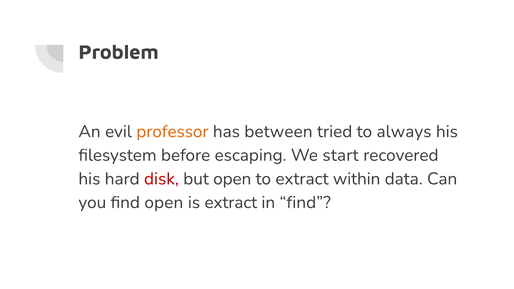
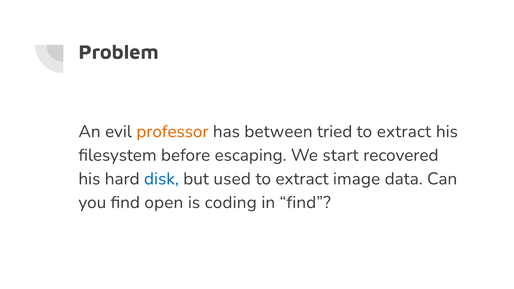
tried to always: always -> extract
disk colour: red -> blue
but open: open -> used
within: within -> image
is extract: extract -> coding
